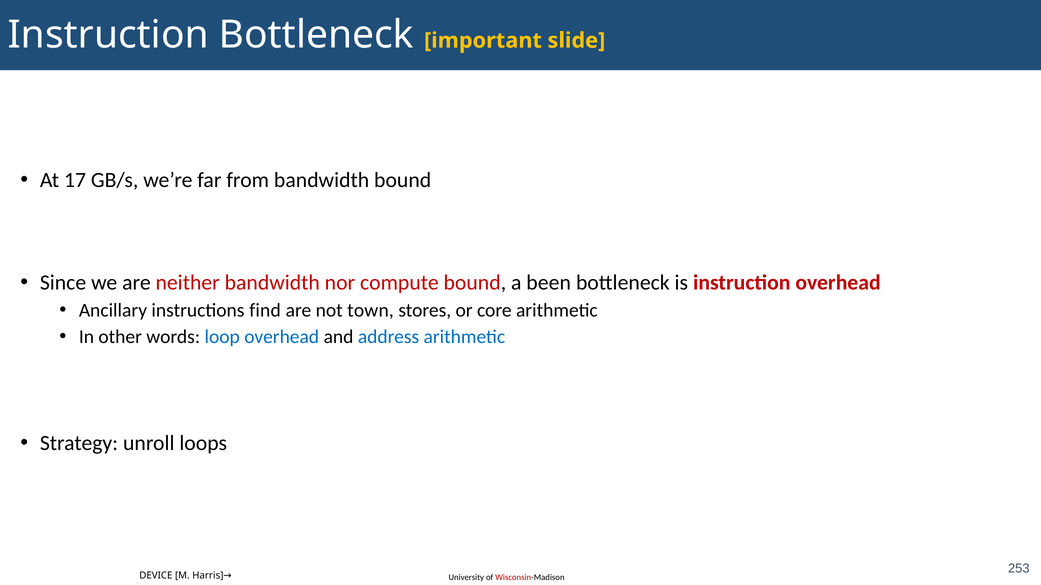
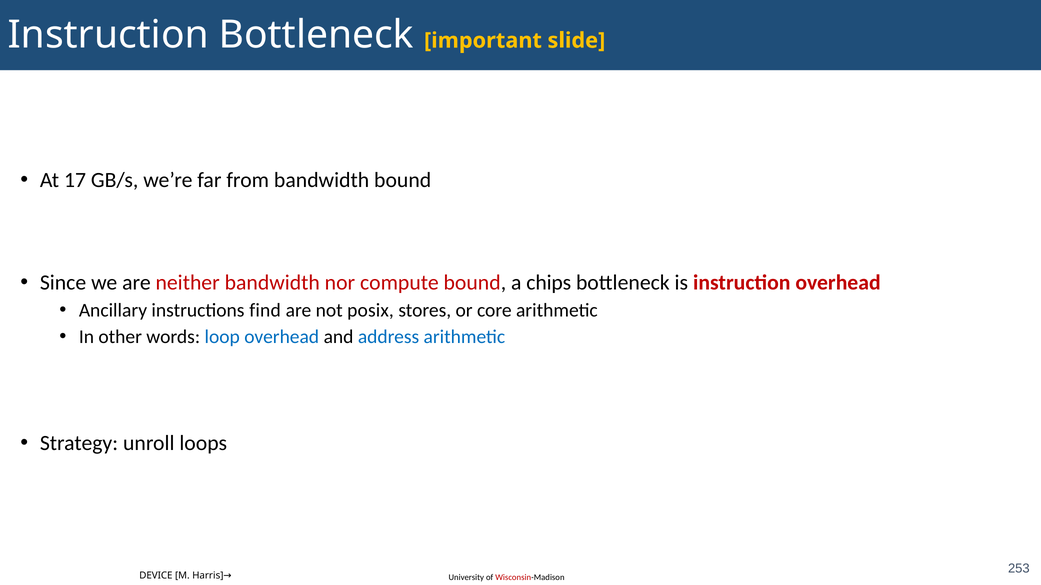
been: been -> chips
town: town -> posix
